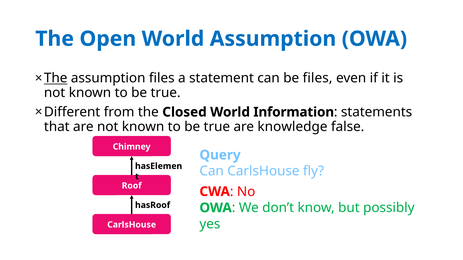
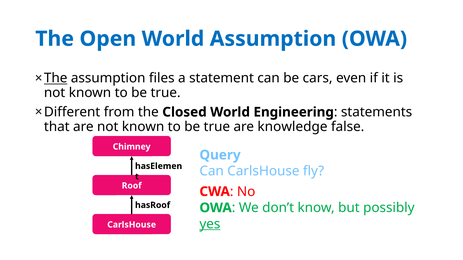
be files: files -> cars
Information: Information -> Engineering
yes underline: none -> present
